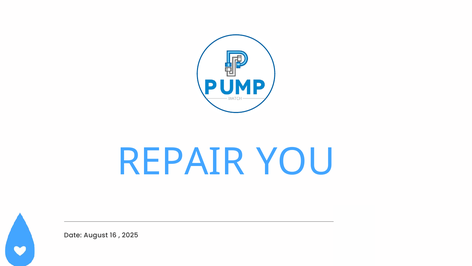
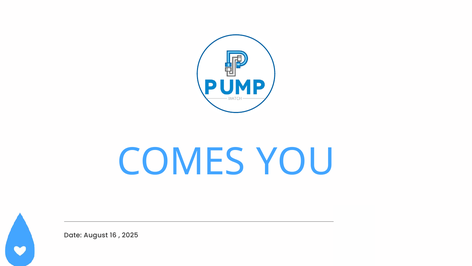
REPAIR: REPAIR -> COMES
